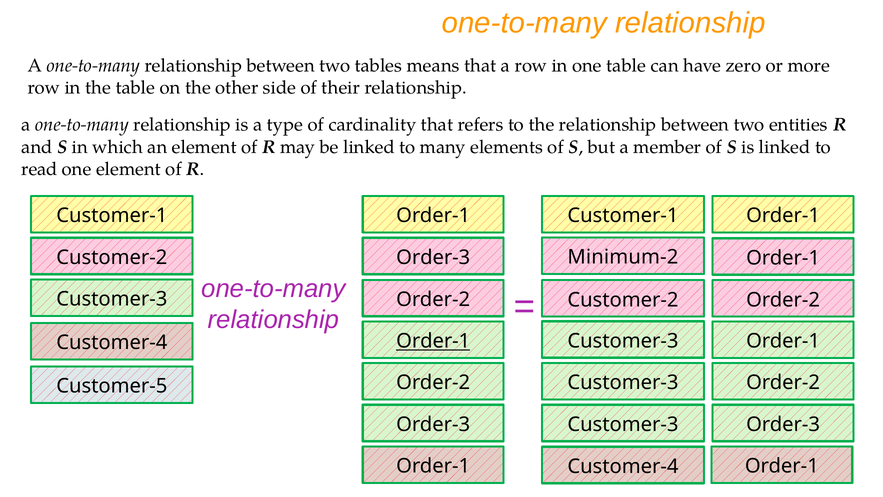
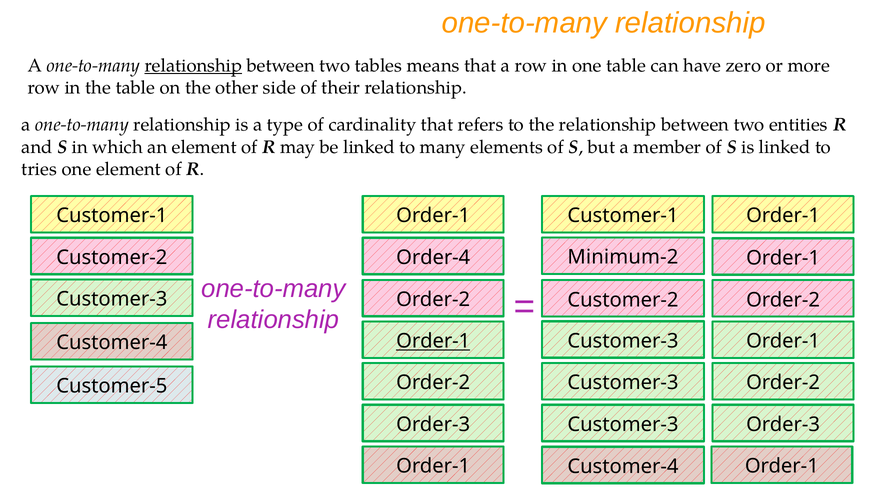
relationship at (193, 66) underline: none -> present
read: read -> tries
Customer-2 Order-3: Order-3 -> Order-4
